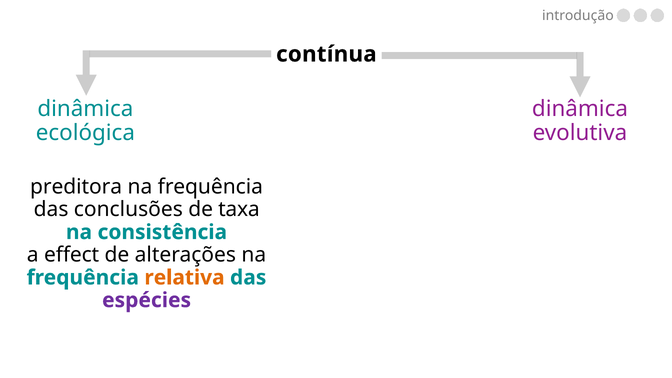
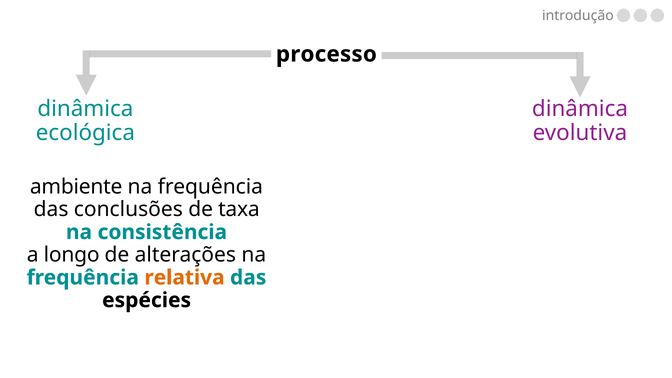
contínua: contínua -> processo
preditora: preditora -> ambiente
effect: effect -> longo
espécies colour: purple -> black
